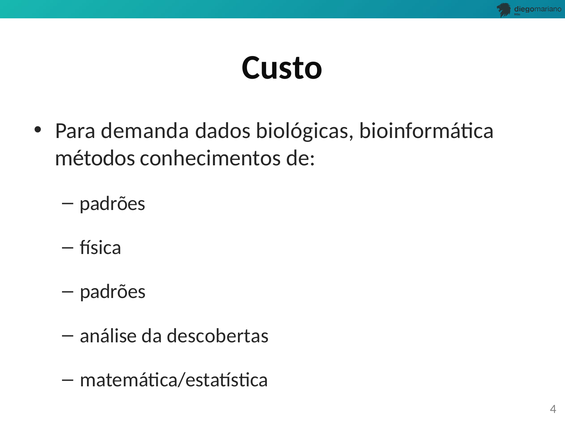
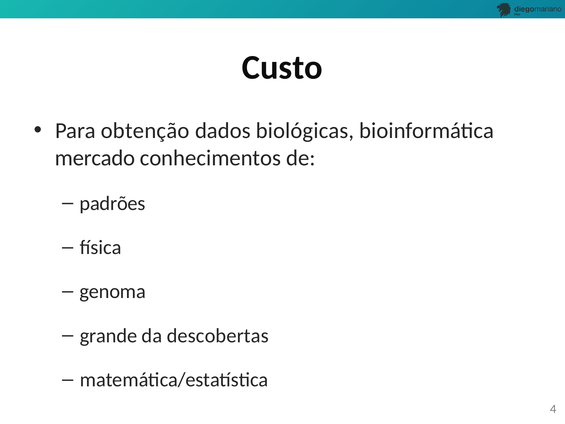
demanda: demanda -> obtenção
métodos: métodos -> mercado
padrões at (113, 291): padrões -> genoma
análise: análise -> grande
